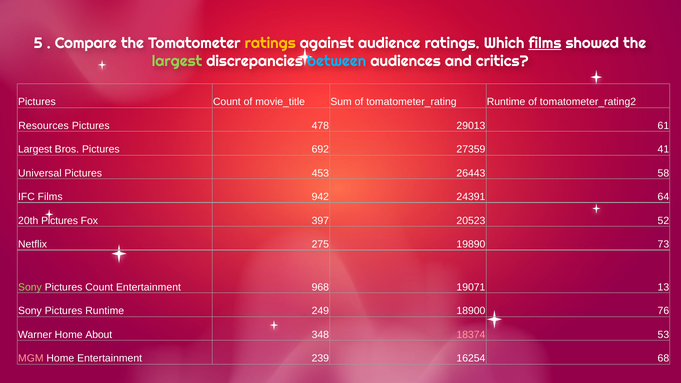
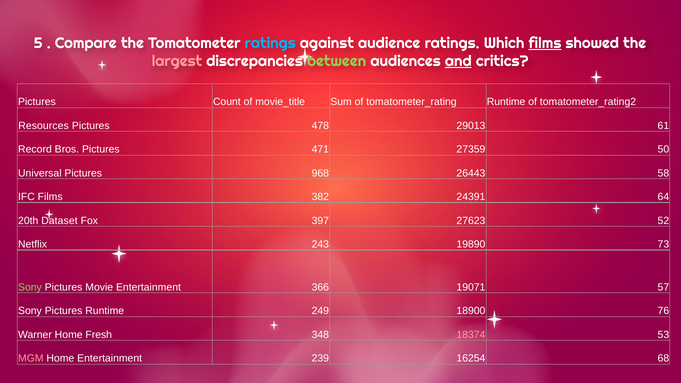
ratings at (270, 43) colour: yellow -> light blue
largest at (177, 61) colour: light green -> pink
between colour: light blue -> light green
and underline: none -> present
Largest at (35, 150): Largest -> Record
692: 692 -> 471
41: 41 -> 50
453: 453 -> 968
942: 942 -> 382
20th Pictures: Pictures -> Dataset
20523: 20523 -> 27623
275: 275 -> 243
Count at (99, 287): Count -> Movie
968: 968 -> 366
13: 13 -> 57
About: About -> Fresh
